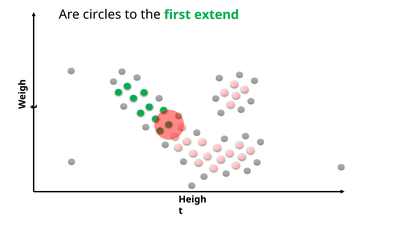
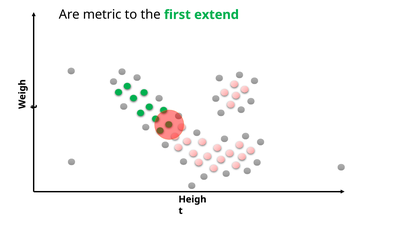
circles: circles -> metric
